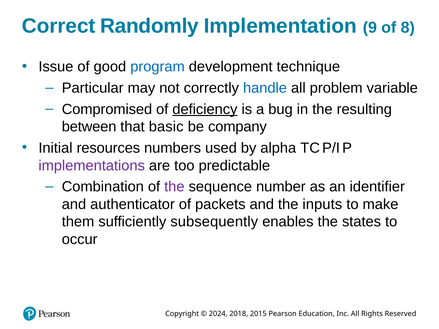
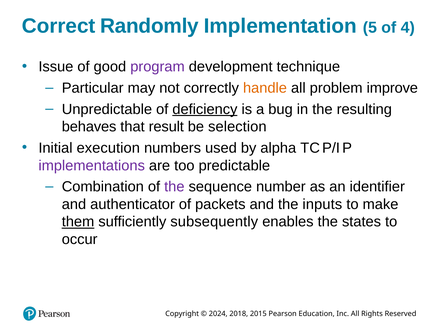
9: 9 -> 5
8: 8 -> 4
program colour: blue -> purple
handle colour: blue -> orange
variable: variable -> improve
Compromised: Compromised -> Unpredictable
between: between -> behaves
basic: basic -> result
company: company -> selection
resources: resources -> execution
them underline: none -> present
